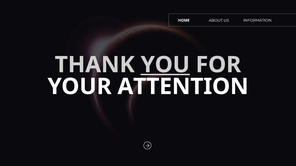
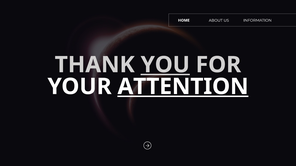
ATTENTION underline: none -> present
